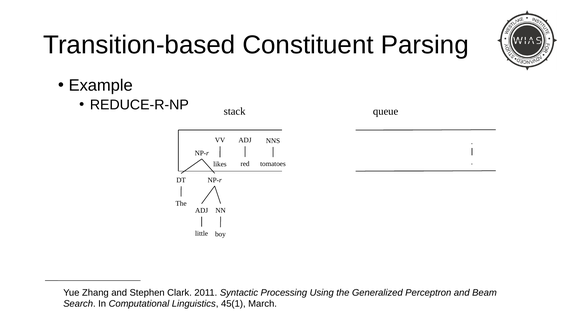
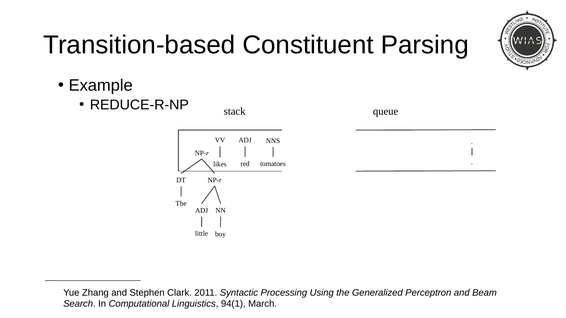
45(1: 45(1 -> 94(1
